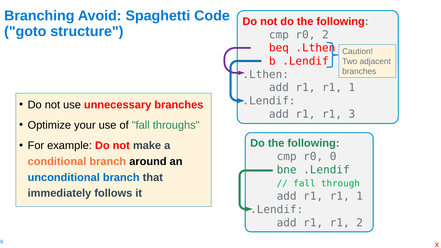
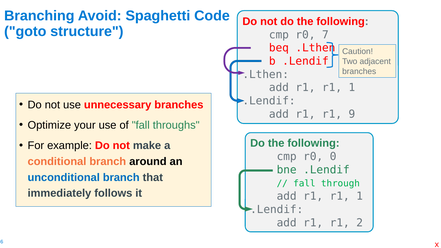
r0 2: 2 -> 7
3: 3 -> 9
